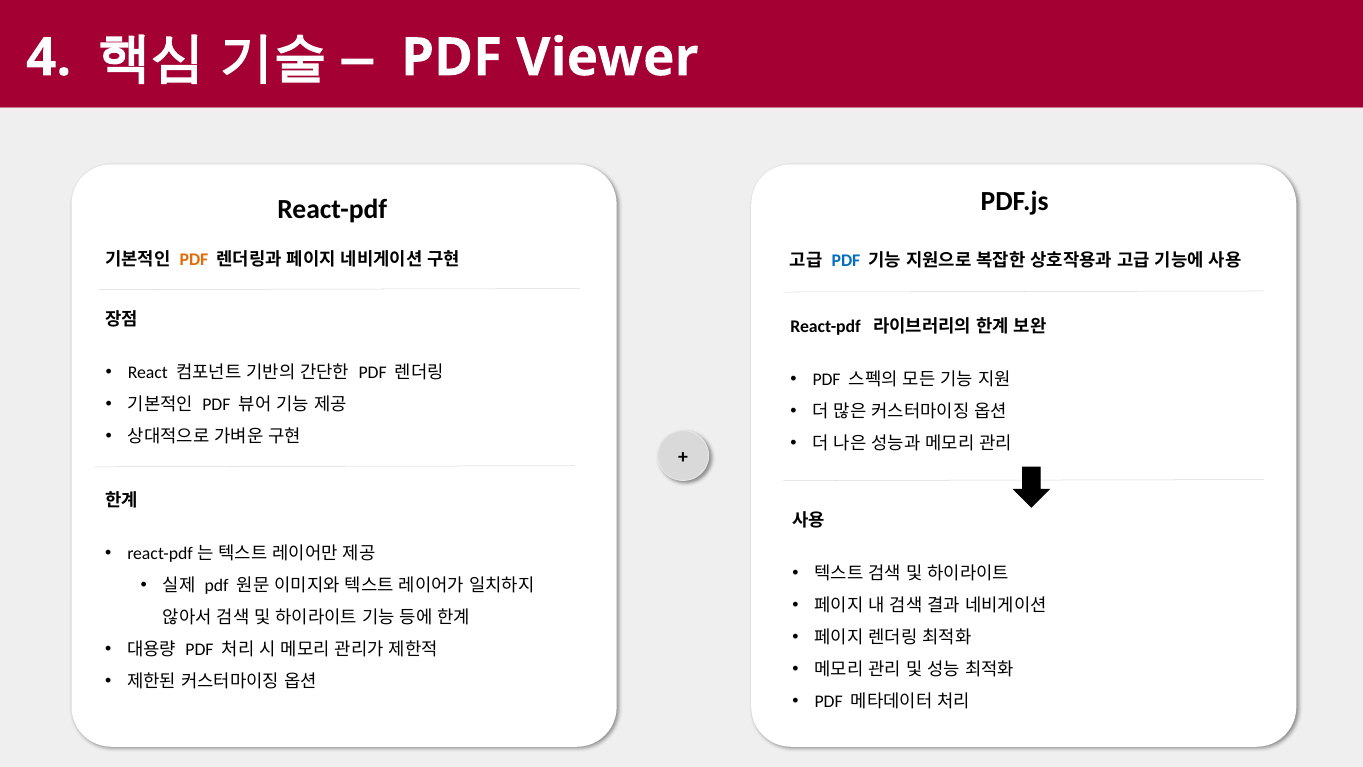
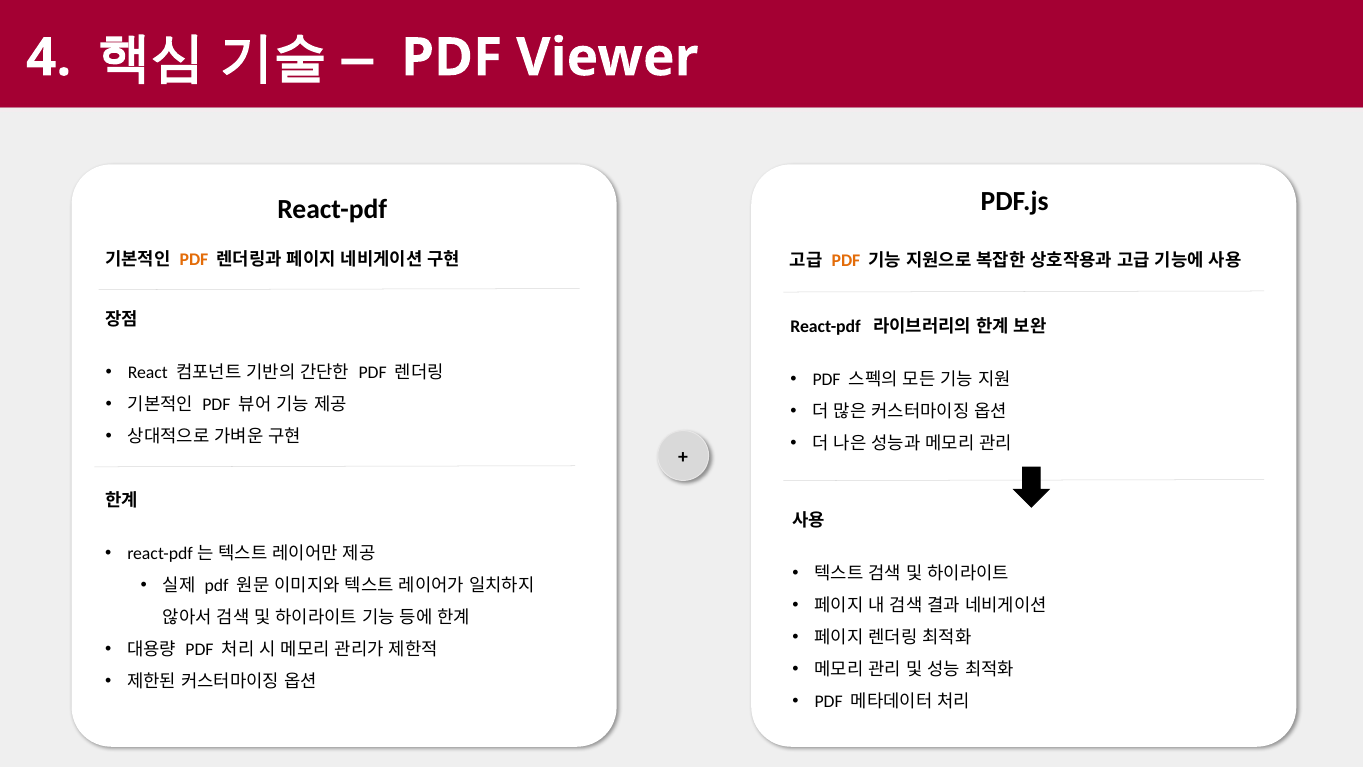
PDF at (846, 261) colour: blue -> orange
